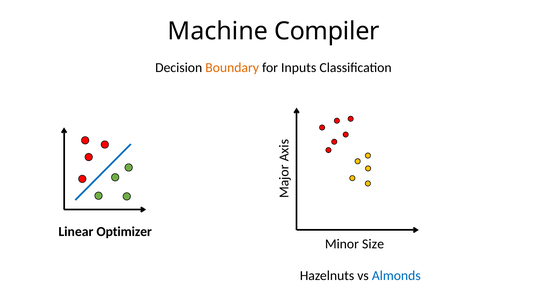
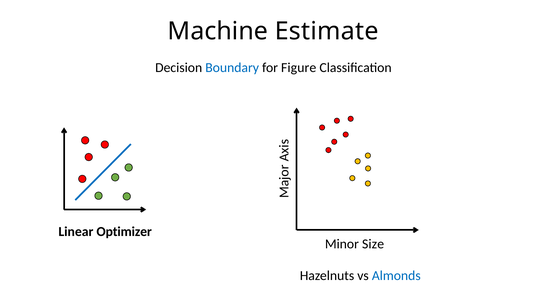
Compiler: Compiler -> Estimate
Boundary colour: orange -> blue
Inputs: Inputs -> Figure
